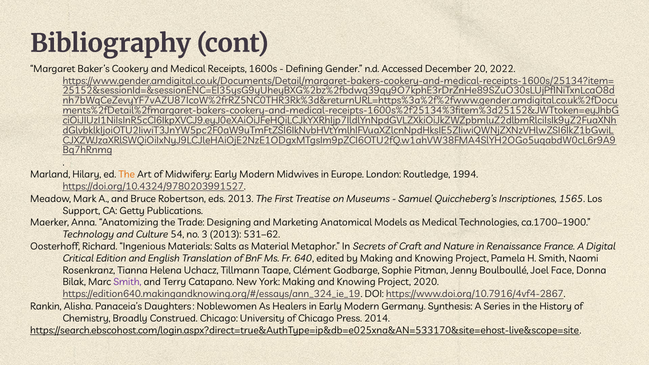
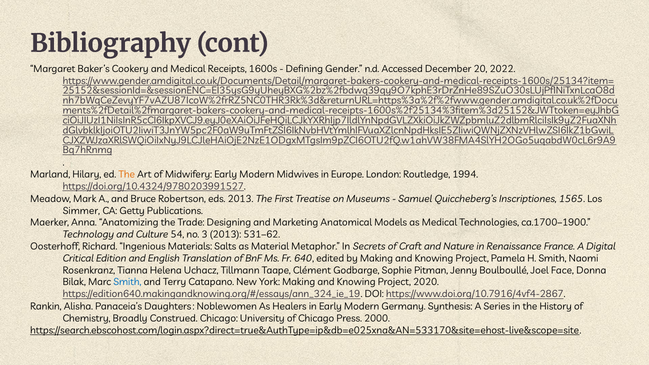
Support: Support -> Simmer
Smith at (127, 282) colour: purple -> blue
2014: 2014 -> 2000
